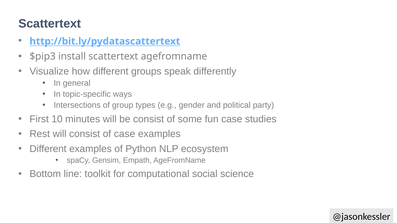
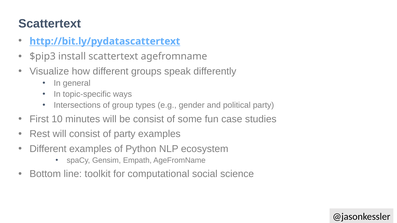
of case: case -> party
